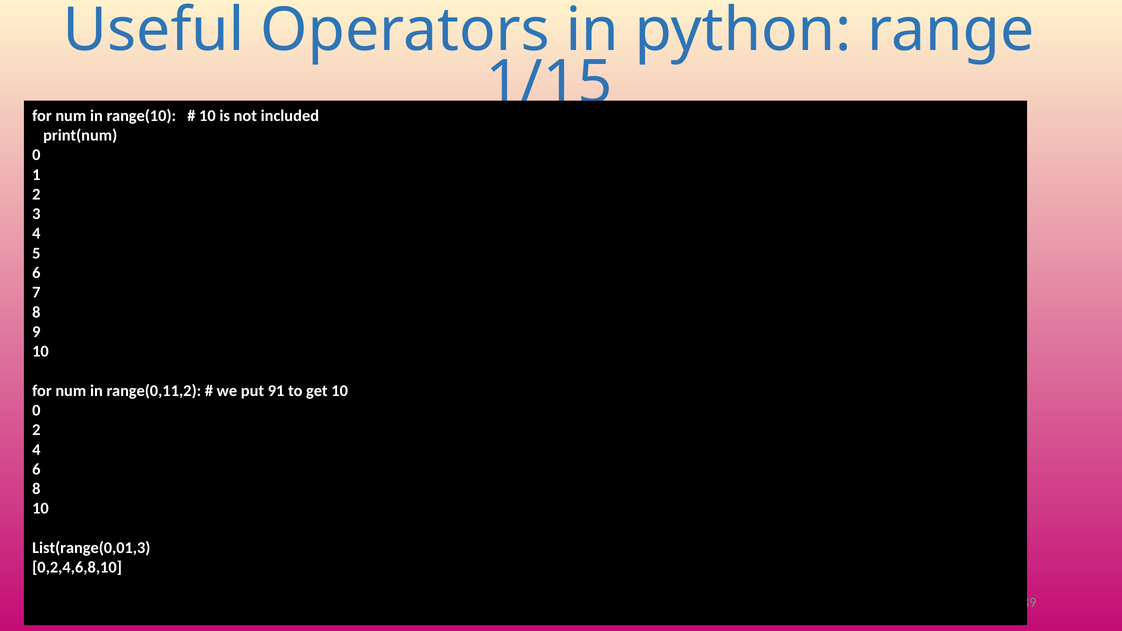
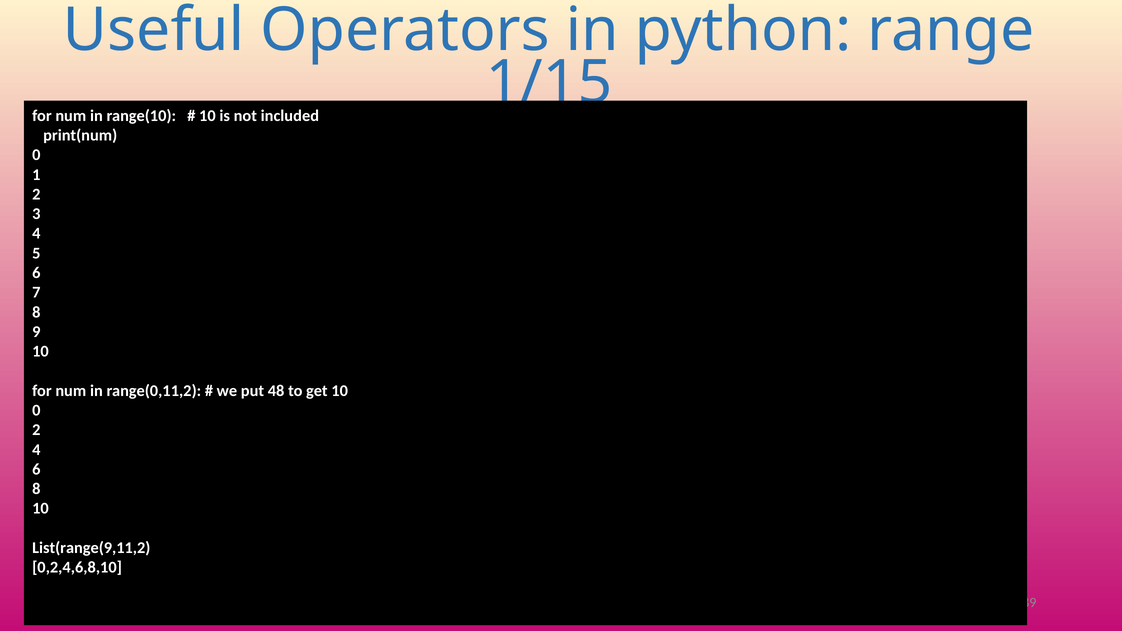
91: 91 -> 48
List(range(0,01,3: List(range(0,01,3 -> List(range(9,11,2
